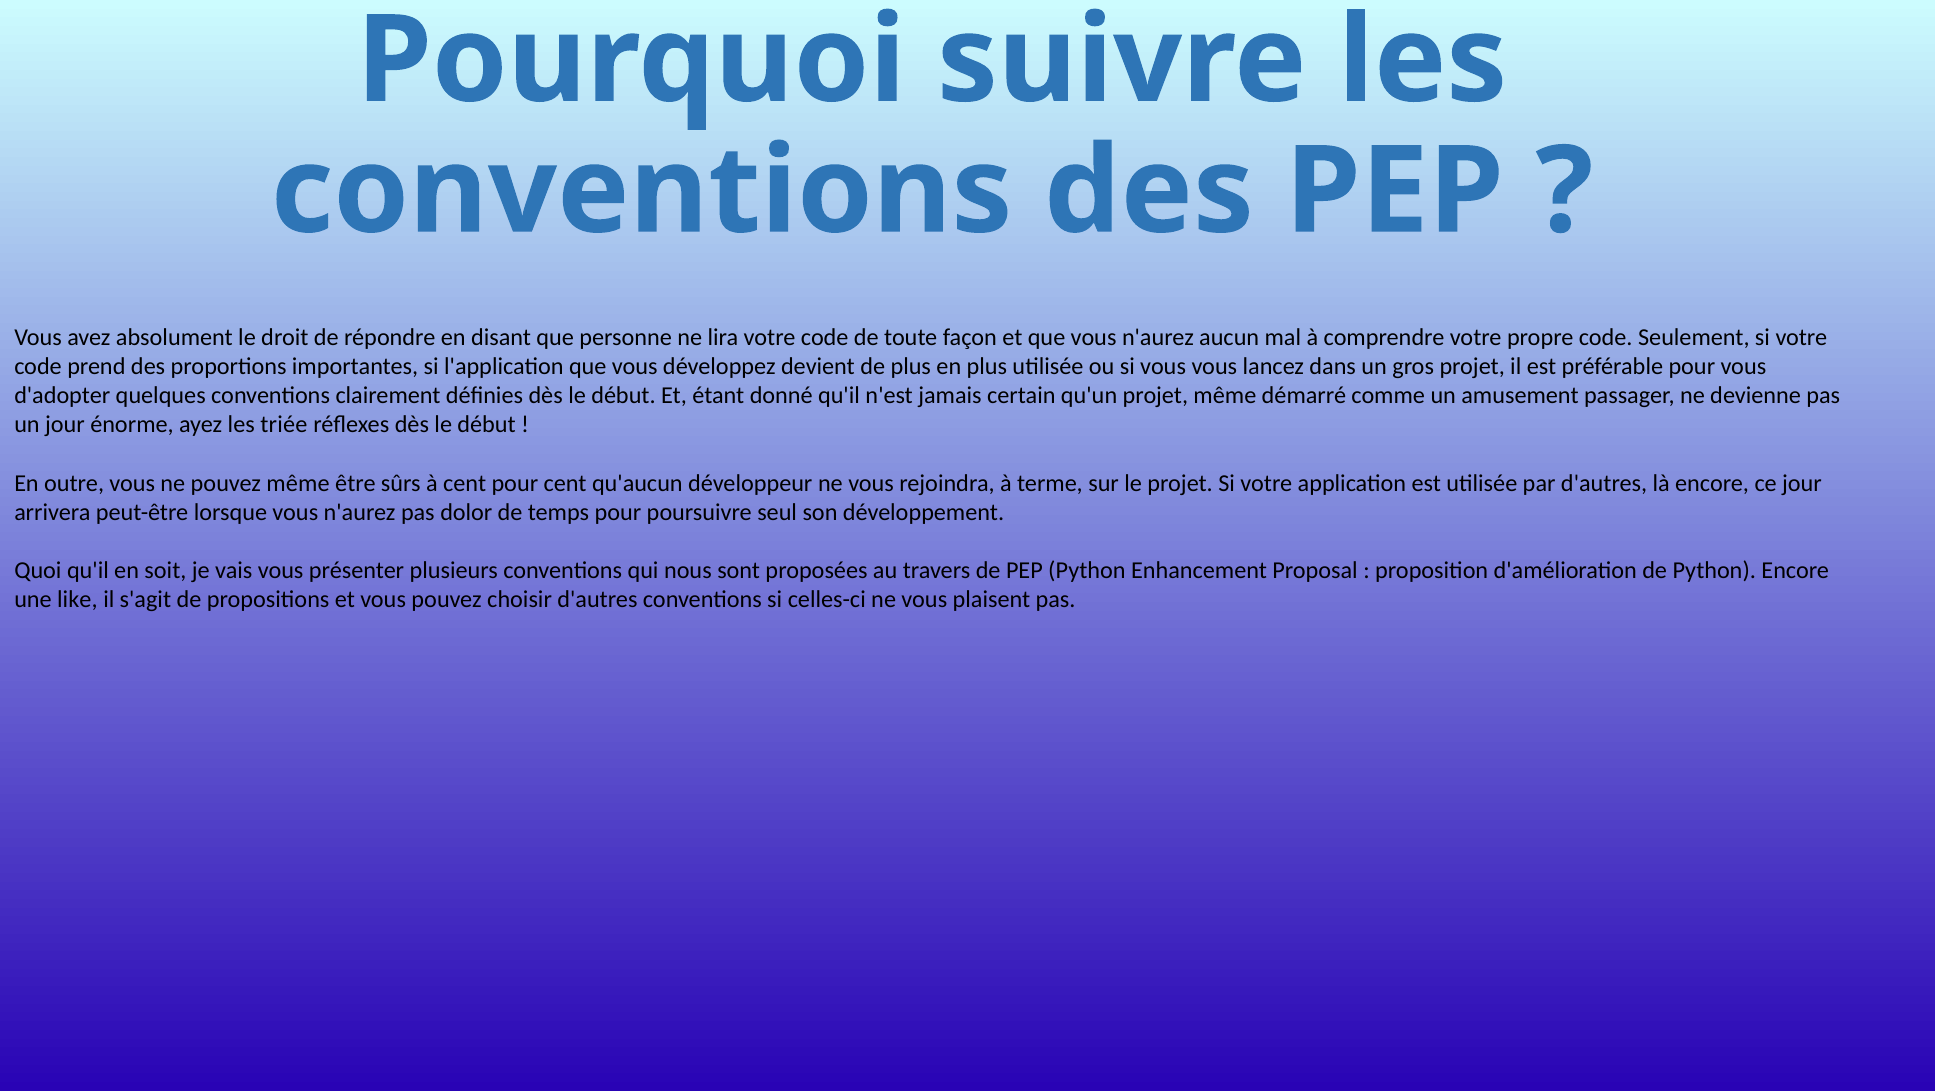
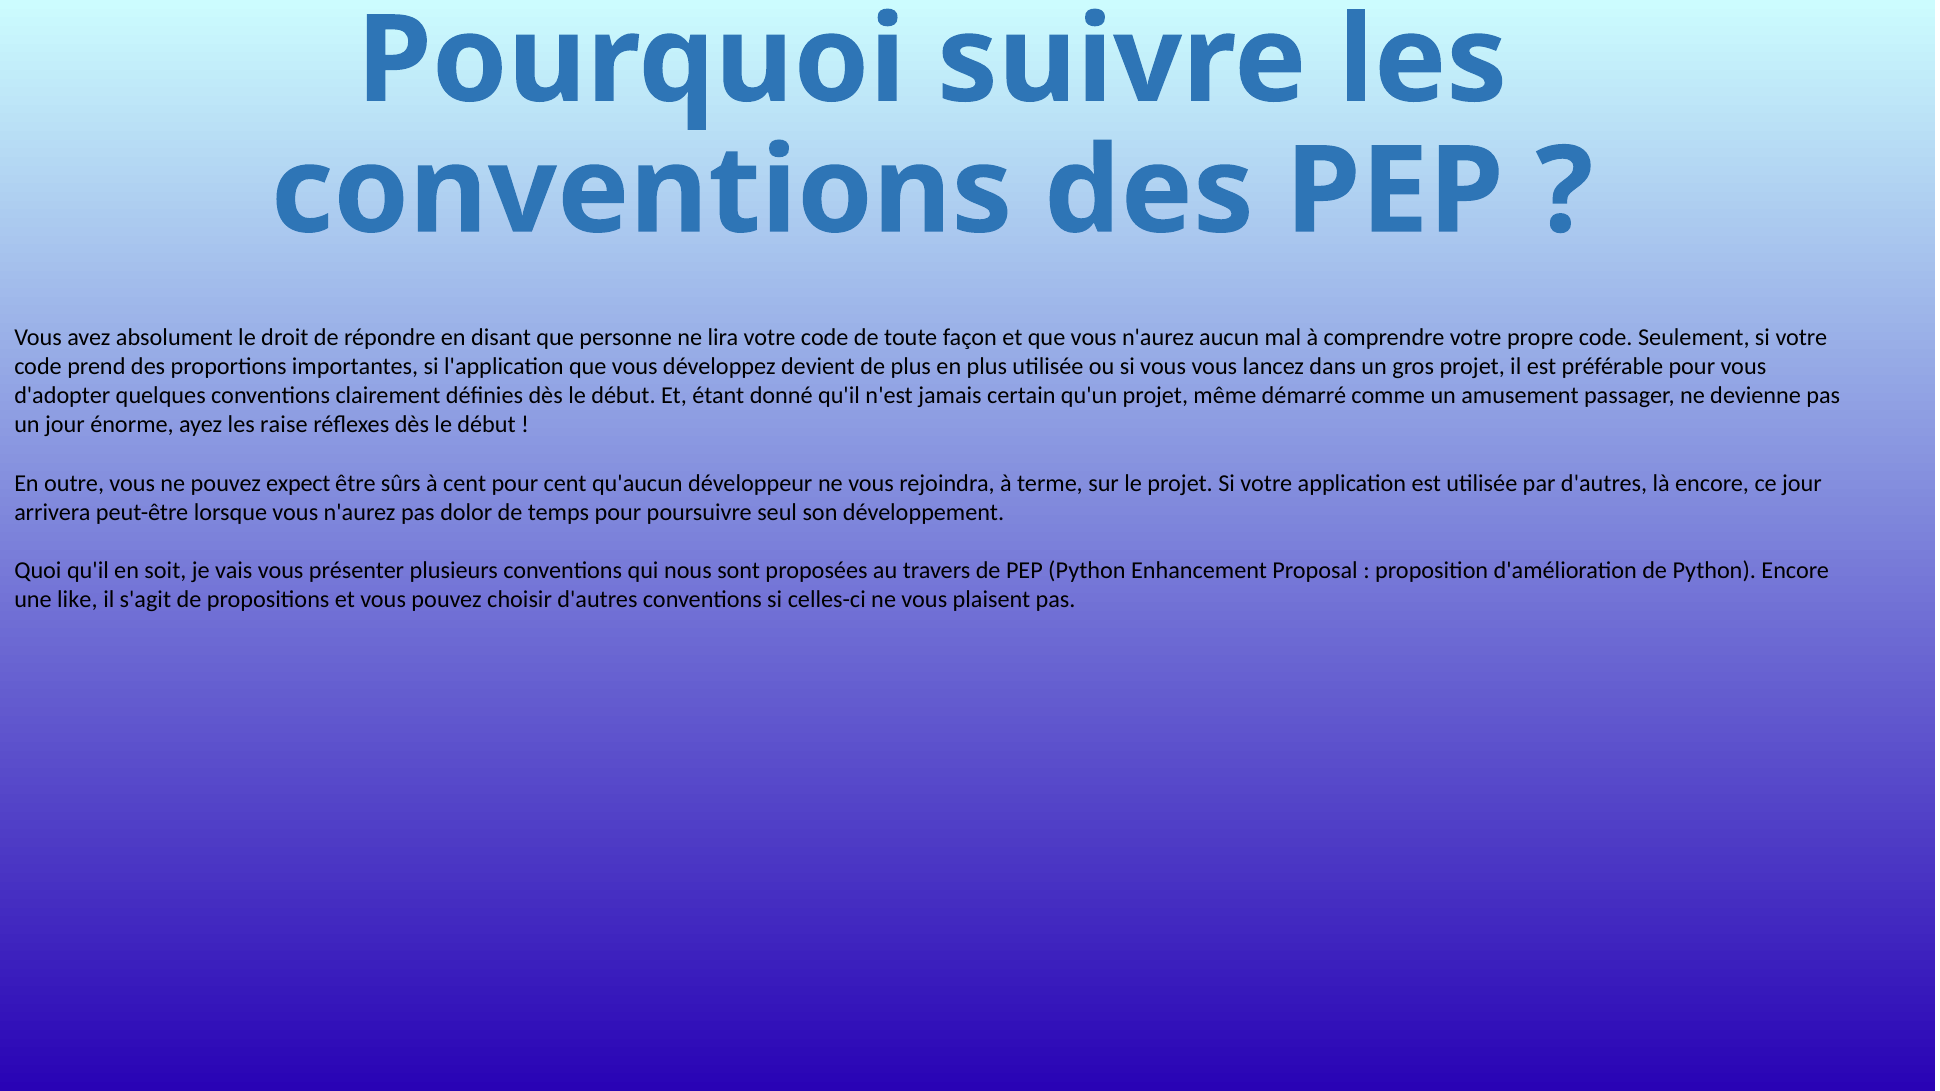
triée: triée -> raise
pouvez même: même -> expect
